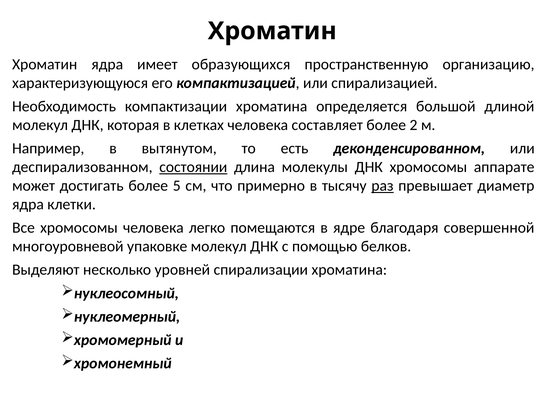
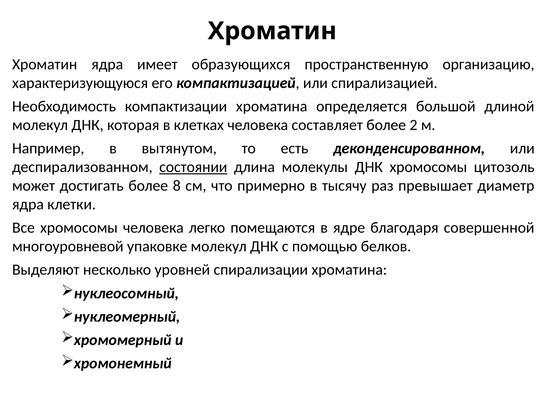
аппарате: аппарате -> цитозоль
5: 5 -> 8
раз underline: present -> none
